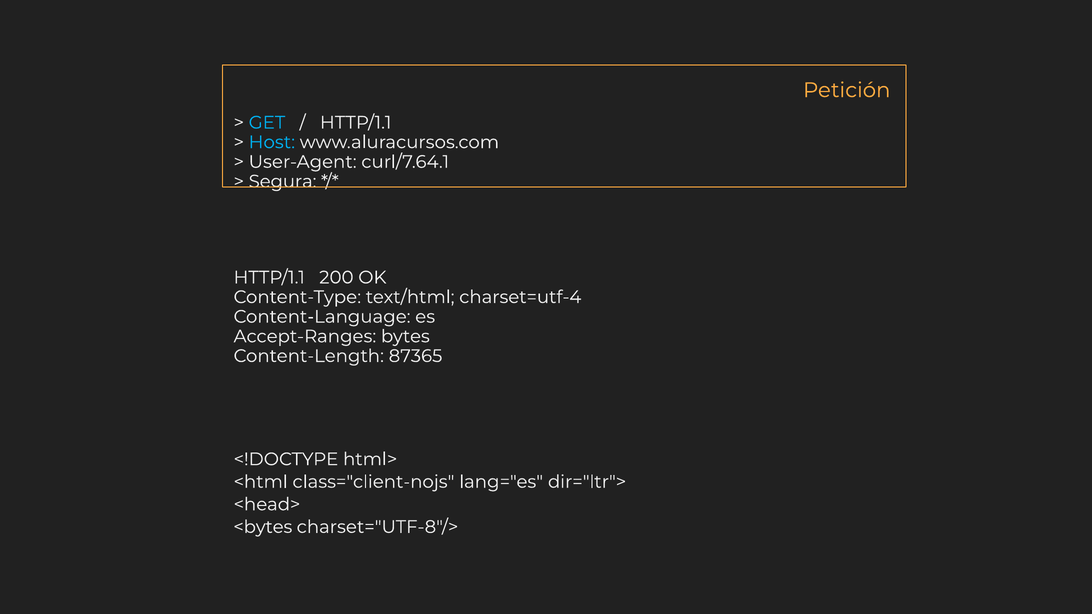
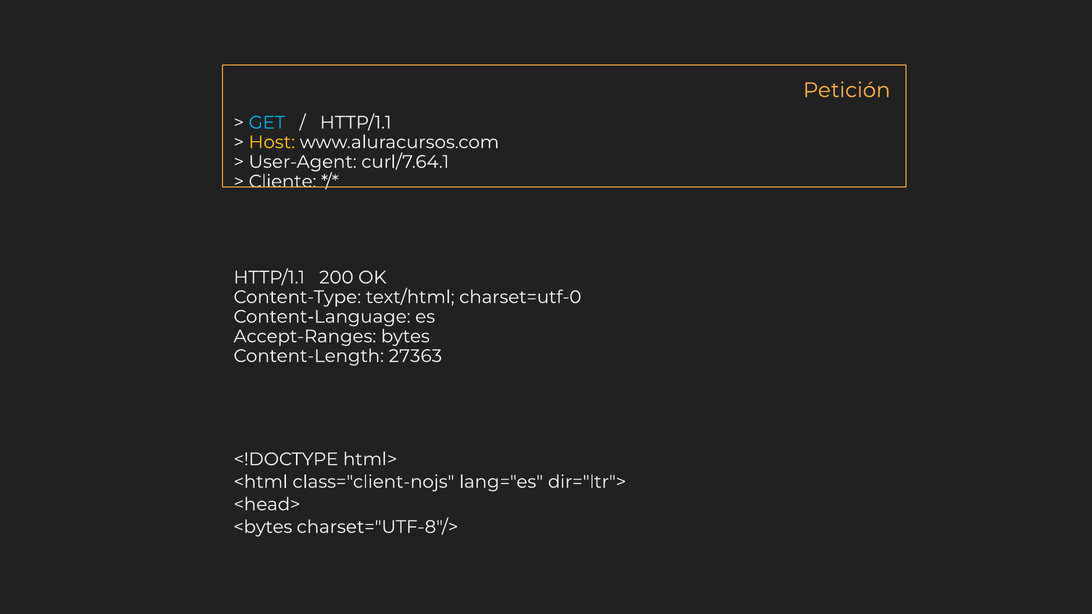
Host colour: light blue -> yellow
Segura: Segura -> Cliente
charset=utf-4: charset=utf-4 -> charset=utf-0
87365: 87365 -> 27363
